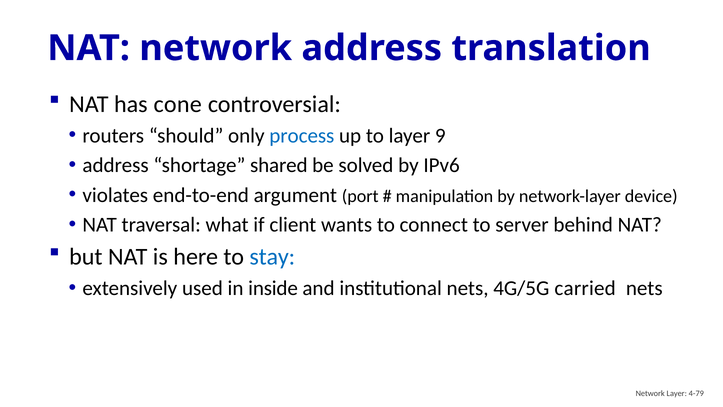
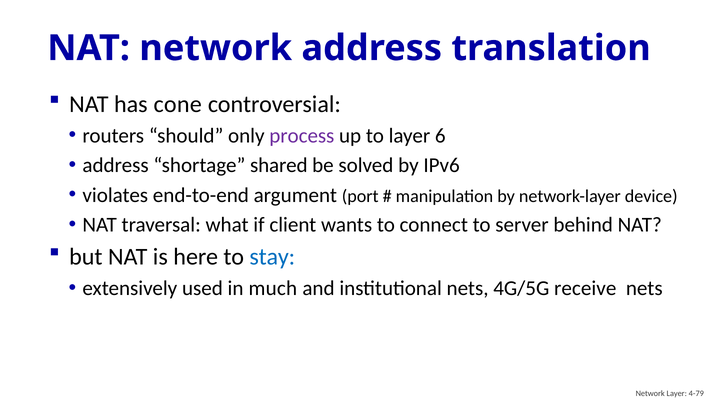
process colour: blue -> purple
9: 9 -> 6
inside: inside -> much
carried: carried -> receive
